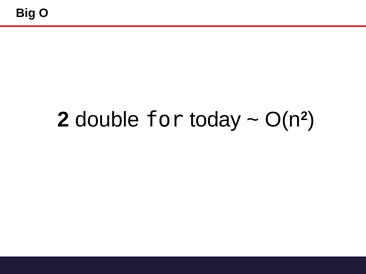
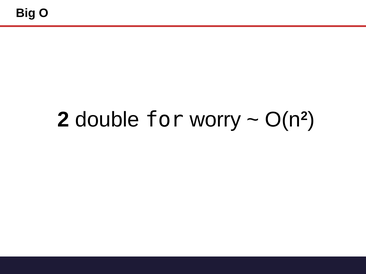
today: today -> worry
